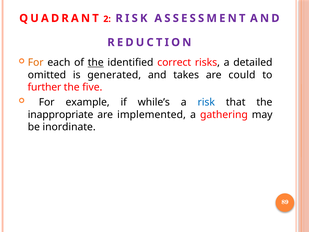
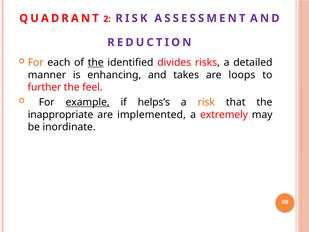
correct: correct -> divides
omitted: omitted -> manner
generated: generated -> enhancing
could: could -> loops
five: five -> feel
example underline: none -> present
while’s: while’s -> helps’s
risk colour: blue -> orange
gathering: gathering -> extremely
